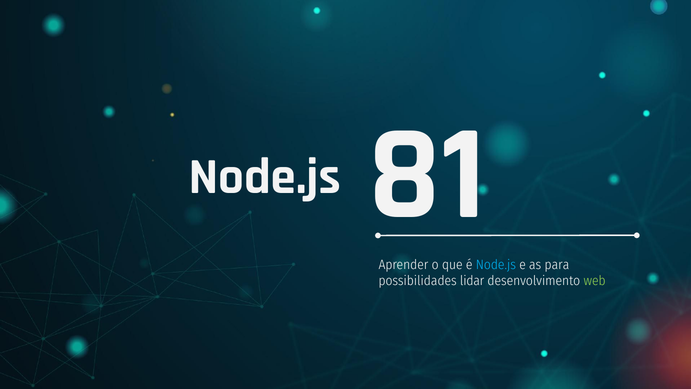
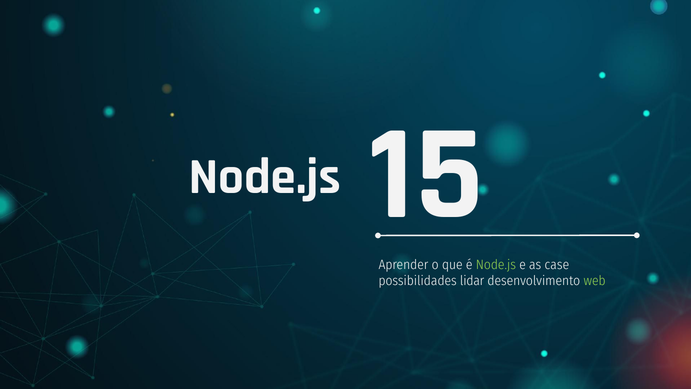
81: 81 -> 15
Node.js at (496, 265) colour: light blue -> light green
para: para -> case
